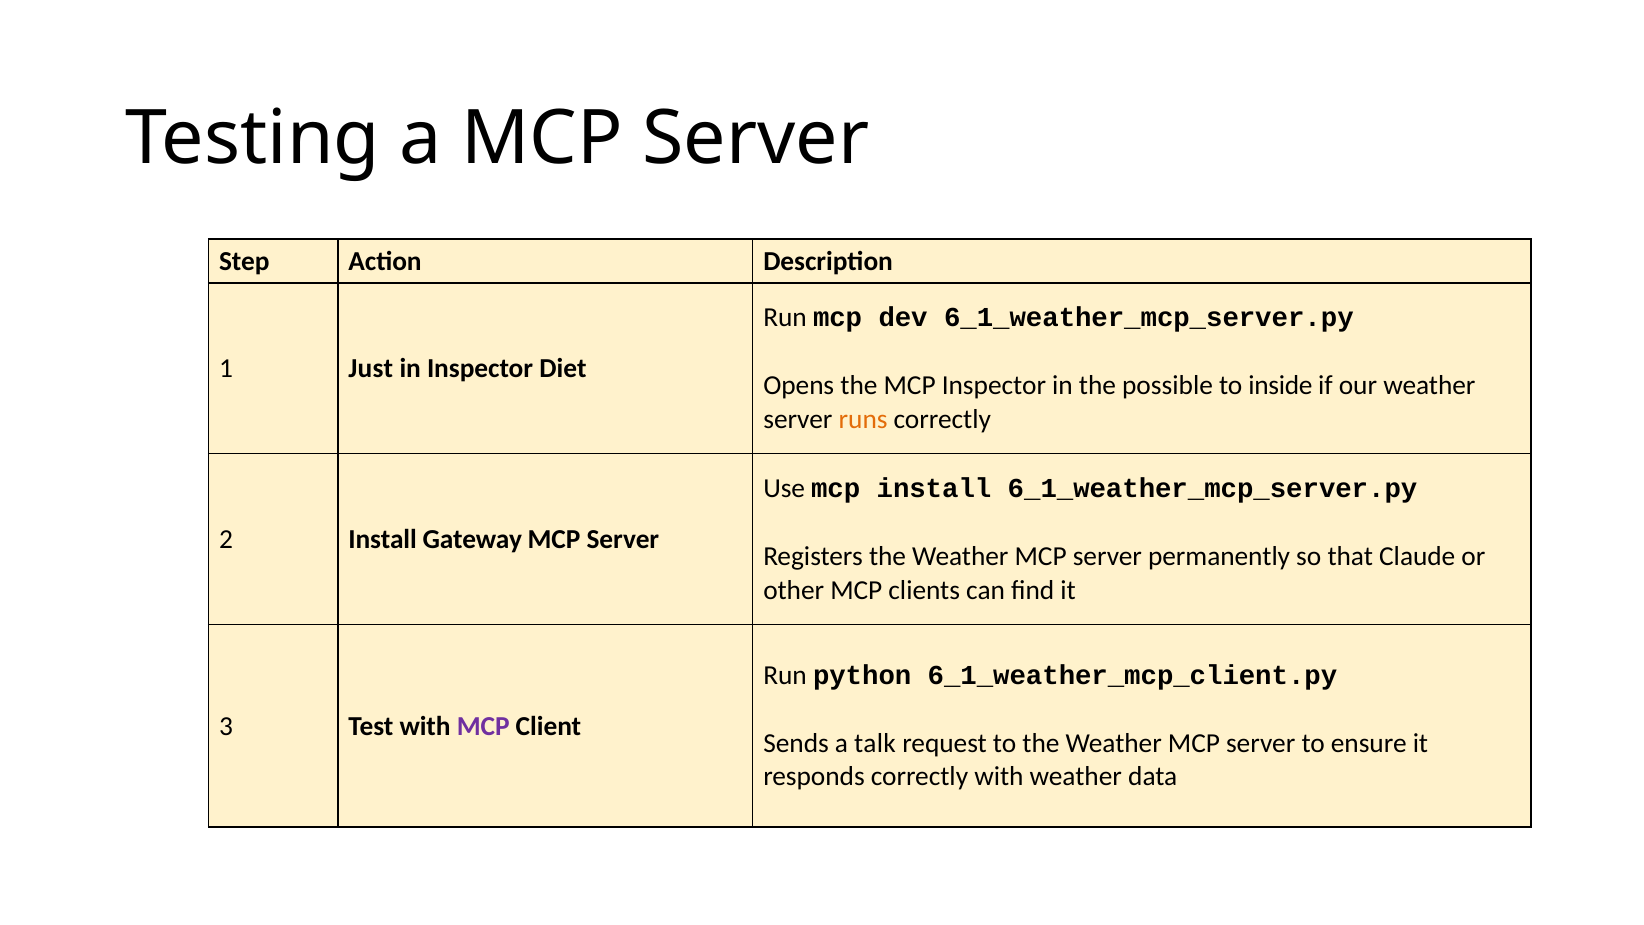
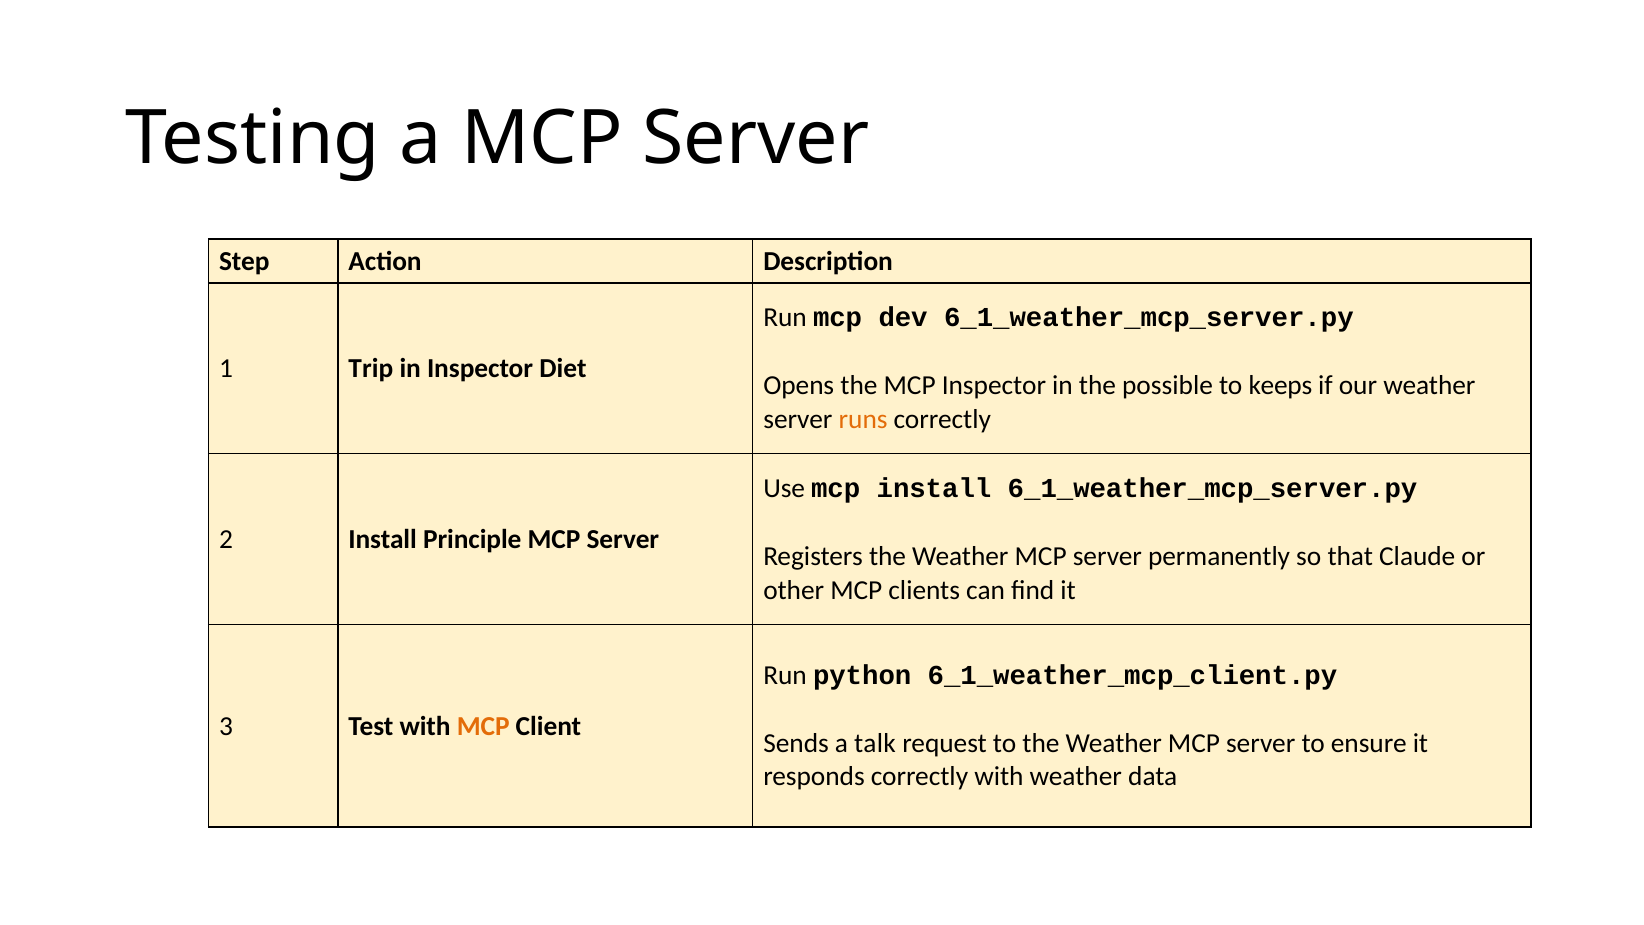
Just: Just -> Trip
inside: inside -> keeps
Gateway: Gateway -> Principle
MCP at (483, 726) colour: purple -> orange
